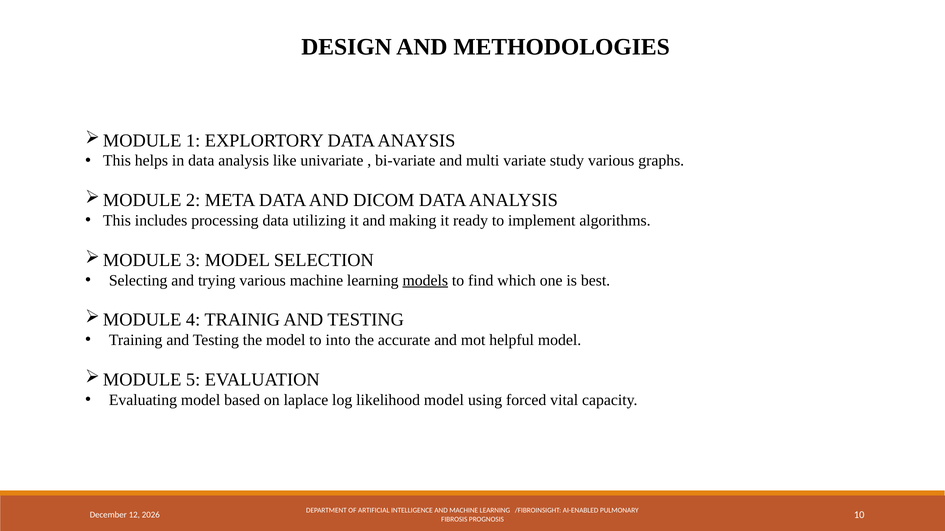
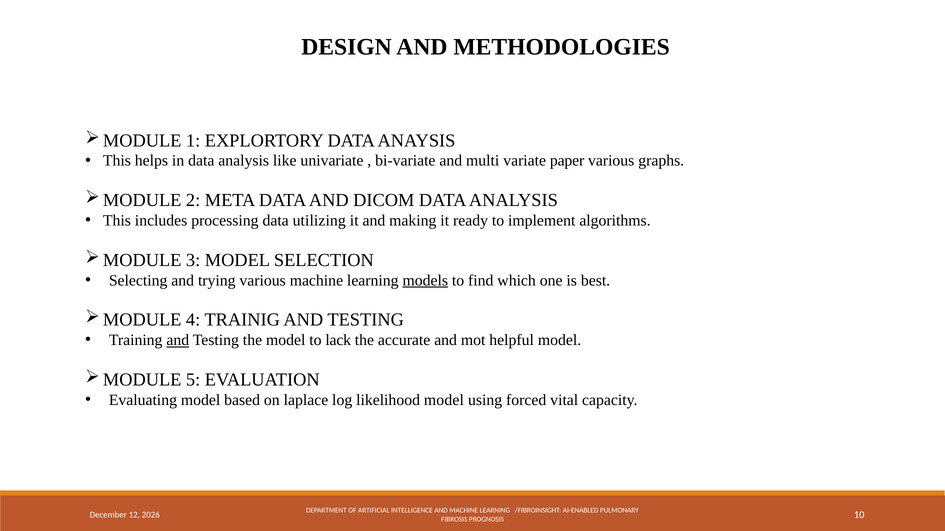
study: study -> paper
and at (178, 341) underline: none -> present
into: into -> lack
